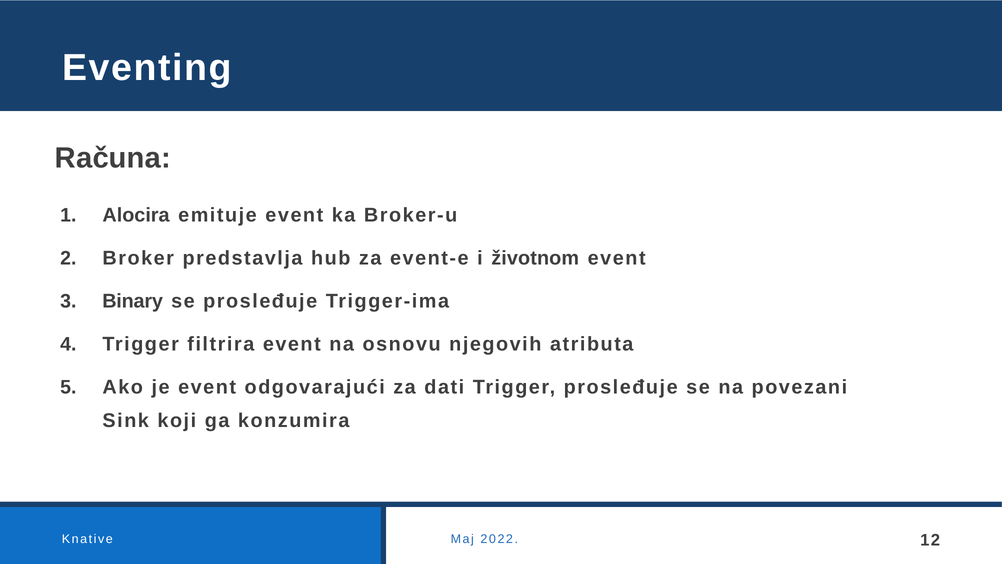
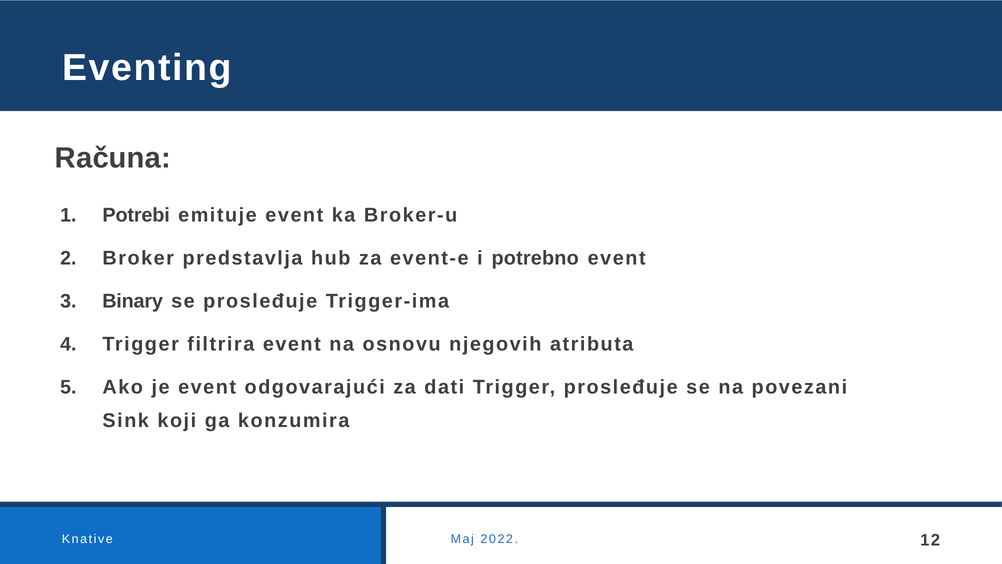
Alocira: Alocira -> Potrebi
životnom: životnom -> potrebno
